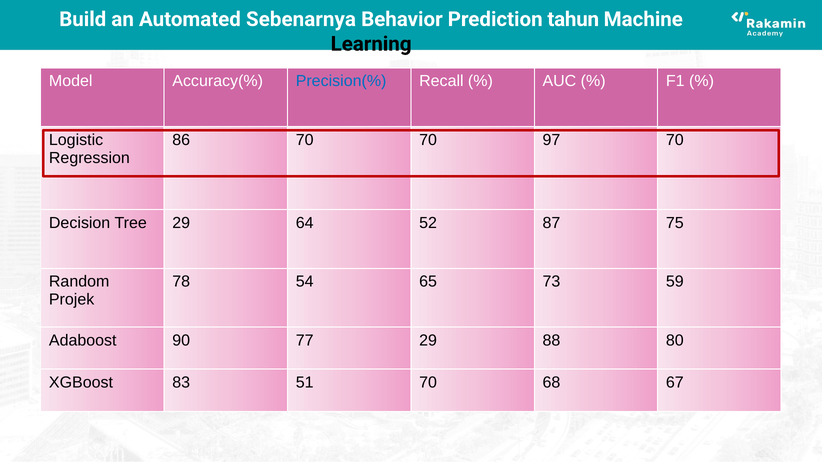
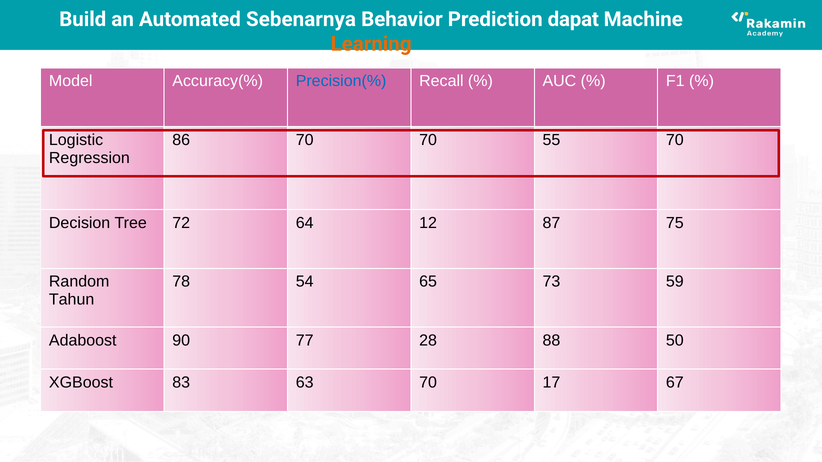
tahun: tahun -> dapat
Learning colour: black -> orange
97: 97 -> 55
Tree 29: 29 -> 72
52: 52 -> 12
Projek: Projek -> Tahun
77 29: 29 -> 28
80: 80 -> 50
51: 51 -> 63
68: 68 -> 17
